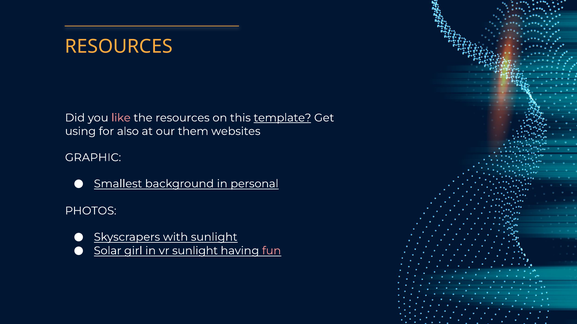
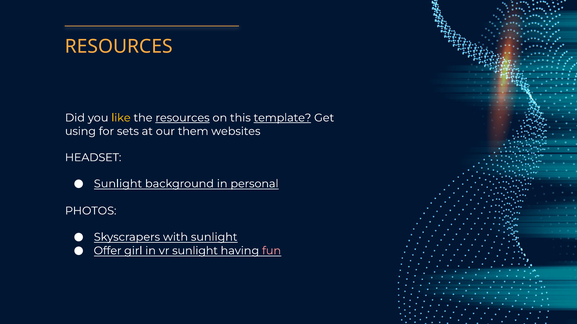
like colour: pink -> yellow
resources at (183, 118) underline: none -> present
also: also -> sets
GRAPHIC: GRAPHIC -> HEADSET
Smallest at (118, 184): Smallest -> Sunlight
Solar: Solar -> Offer
